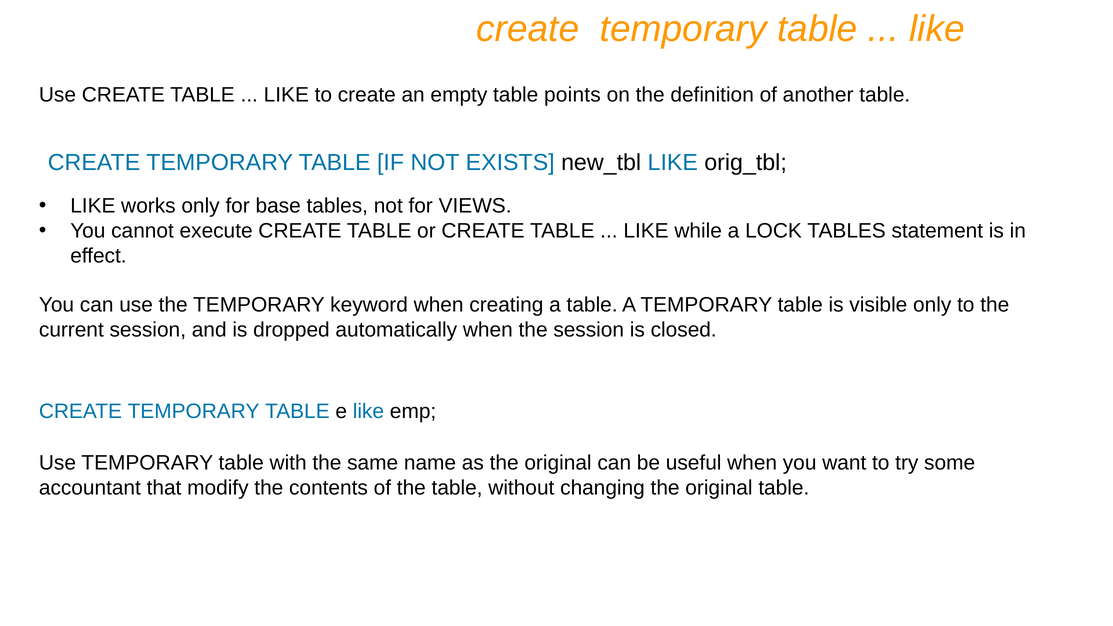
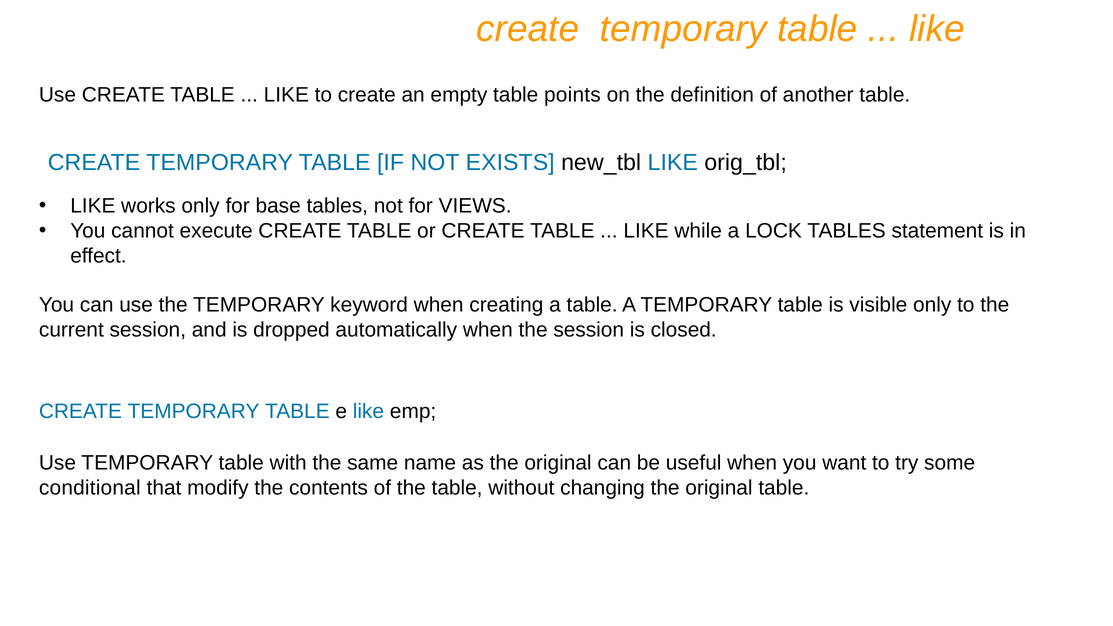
accountant: accountant -> conditional
